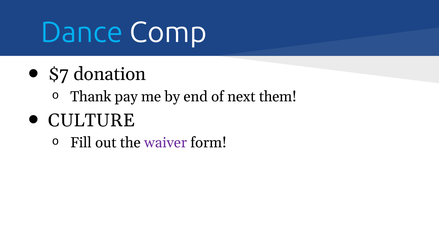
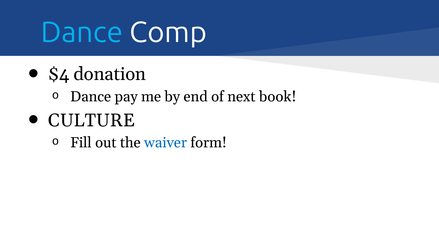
$7: $7 -> $4
Thank at (91, 97): Thank -> Dance
them: them -> book
waiver colour: purple -> blue
